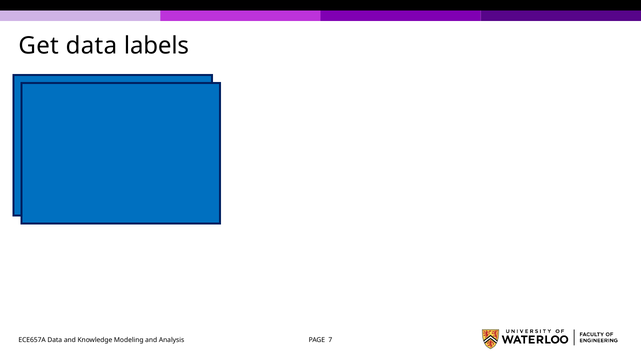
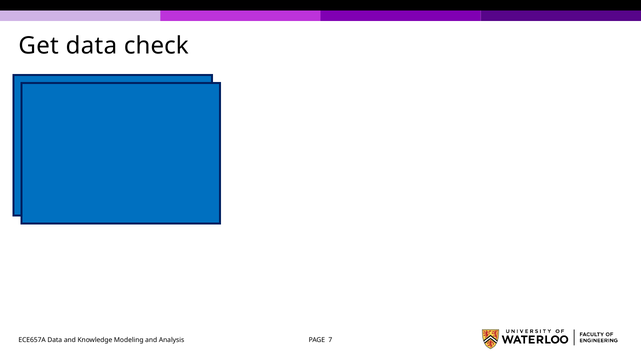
labels: labels -> check
